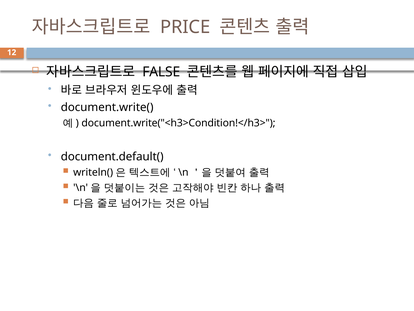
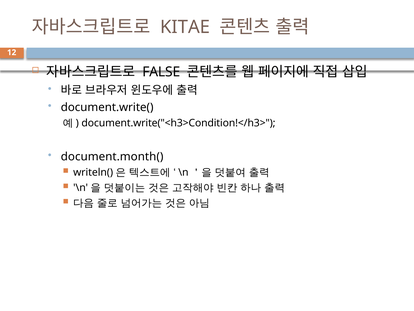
PRICE: PRICE -> KITAE
document.default(: document.default( -> document.month(
